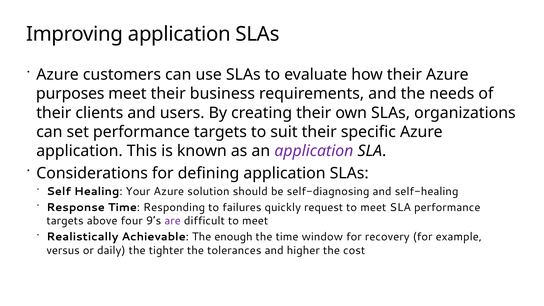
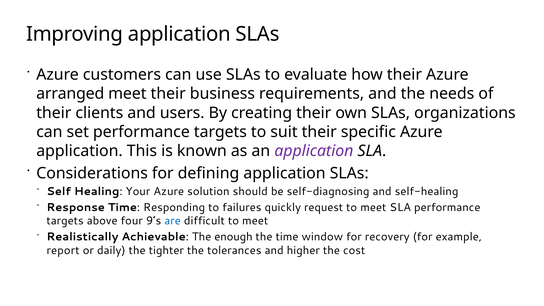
purposes: purposes -> arranged
are colour: purple -> blue
versus: versus -> report
